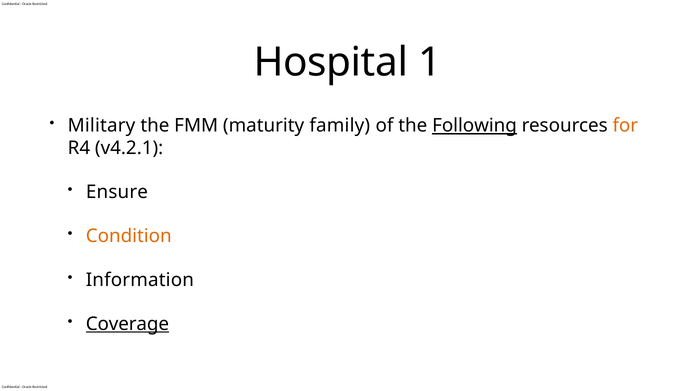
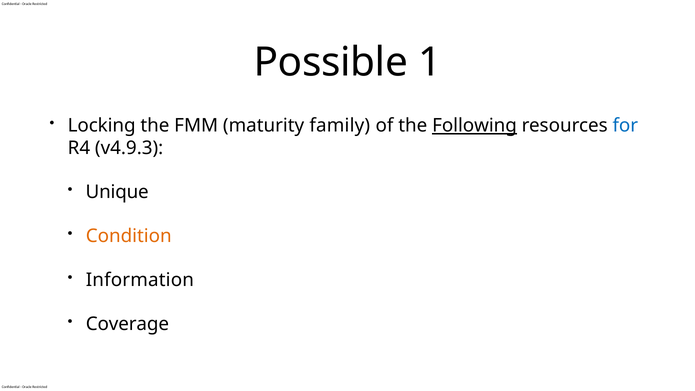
Hospital: Hospital -> Possible
Military: Military -> Locking
for colour: orange -> blue
v4.2.1: v4.2.1 -> v4.9.3
Ensure: Ensure -> Unique
Coverage underline: present -> none
